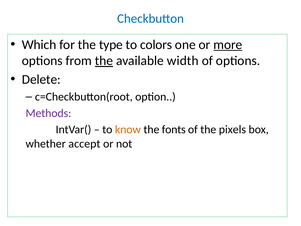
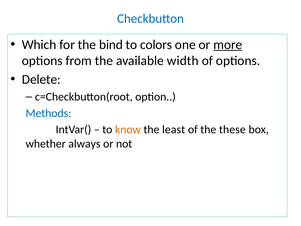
type: type -> bind
the at (104, 61) underline: present -> none
Methods colour: purple -> blue
fonts: fonts -> least
pixels: pixels -> these
accept: accept -> always
